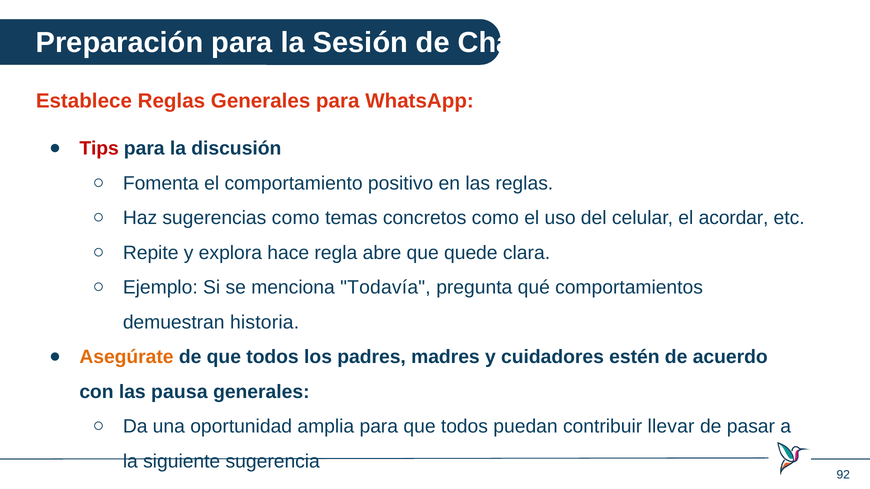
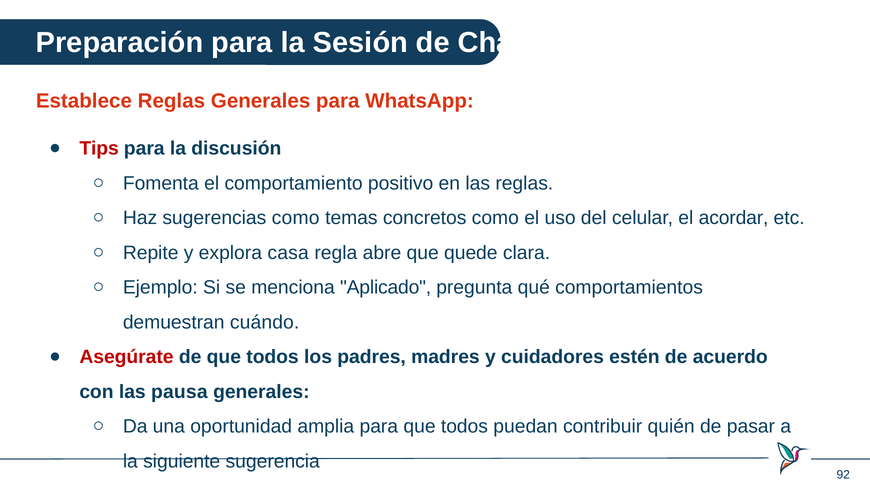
hace: hace -> casa
Todavía: Todavía -> Aplicado
historia: historia -> cuándo
Asegúrate colour: orange -> red
llevar: llevar -> quién
